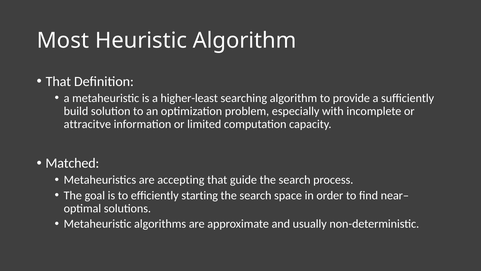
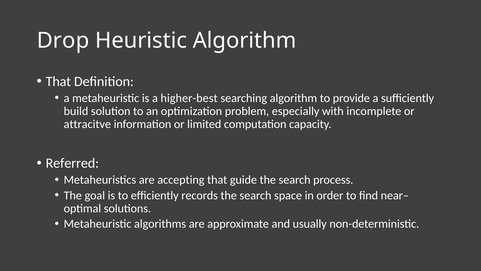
Most: Most -> Drop
higher-least: higher-least -> higher-best
Matched: Matched -> Referred
starting: starting -> records
